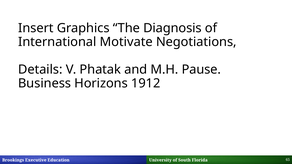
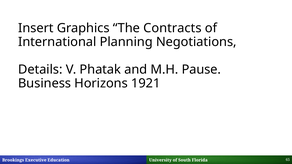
Diagnosis: Diagnosis -> Contracts
Motivate: Motivate -> Planning
1912: 1912 -> 1921
